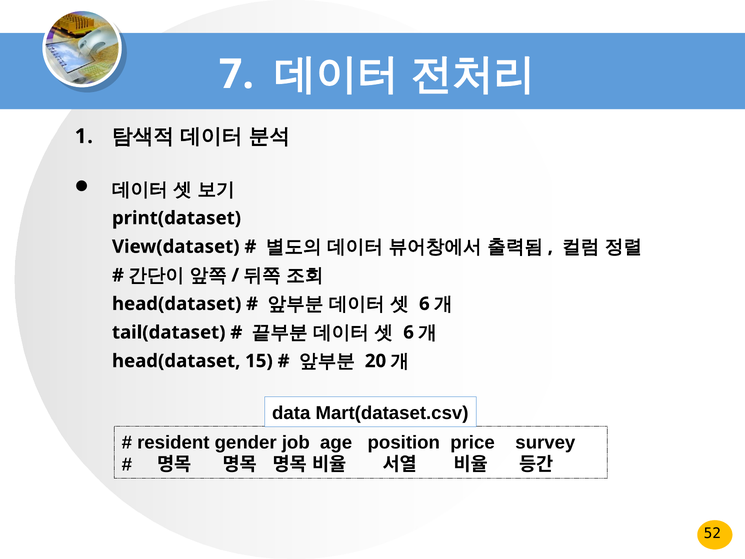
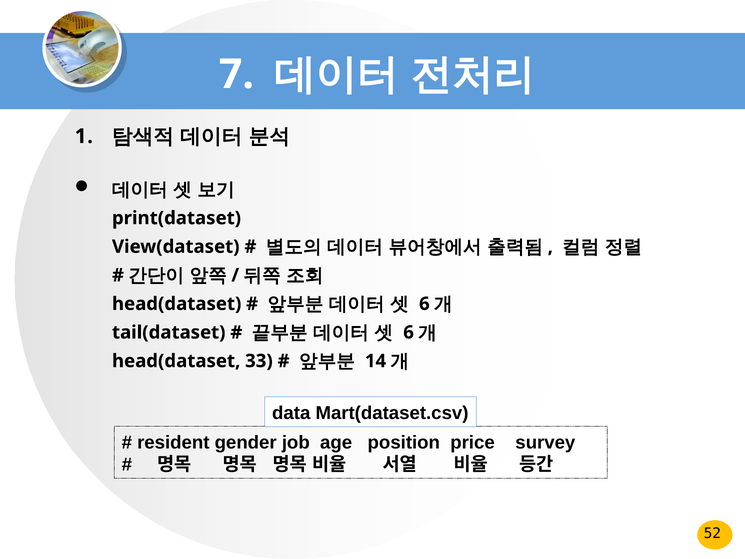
15: 15 -> 33
20: 20 -> 14
